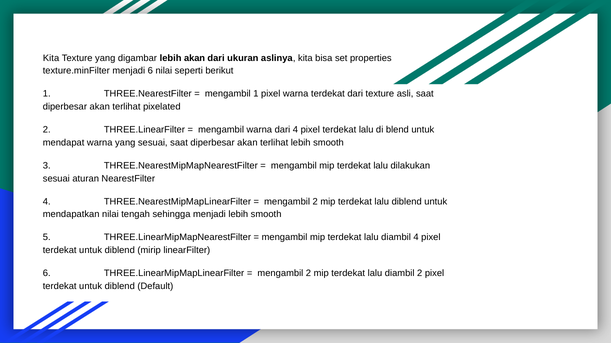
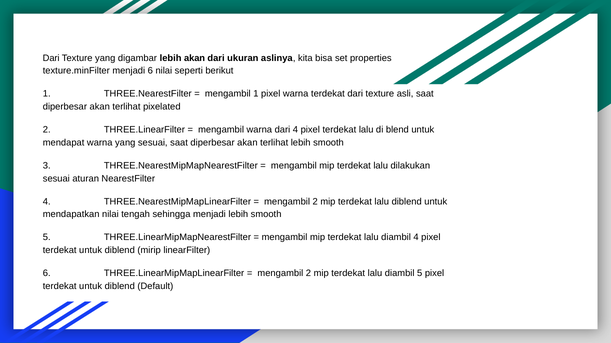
Kita at (51, 58): Kita -> Dari
diambil 2: 2 -> 5
